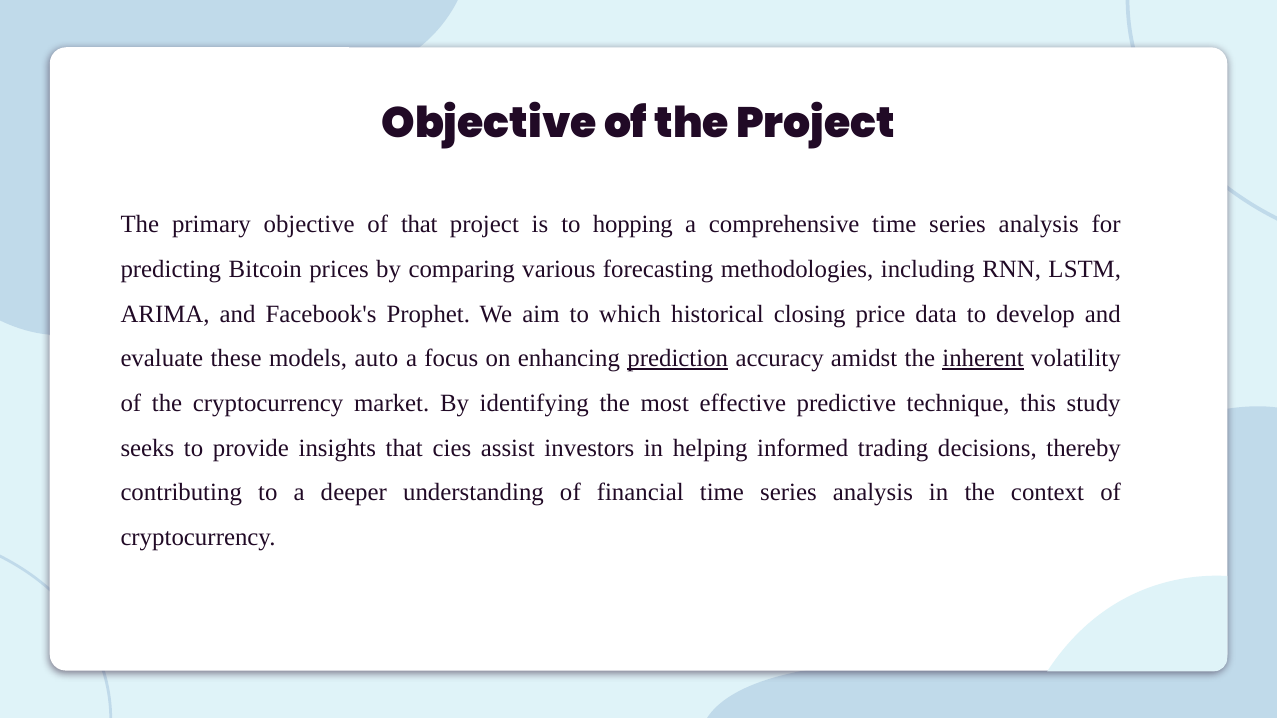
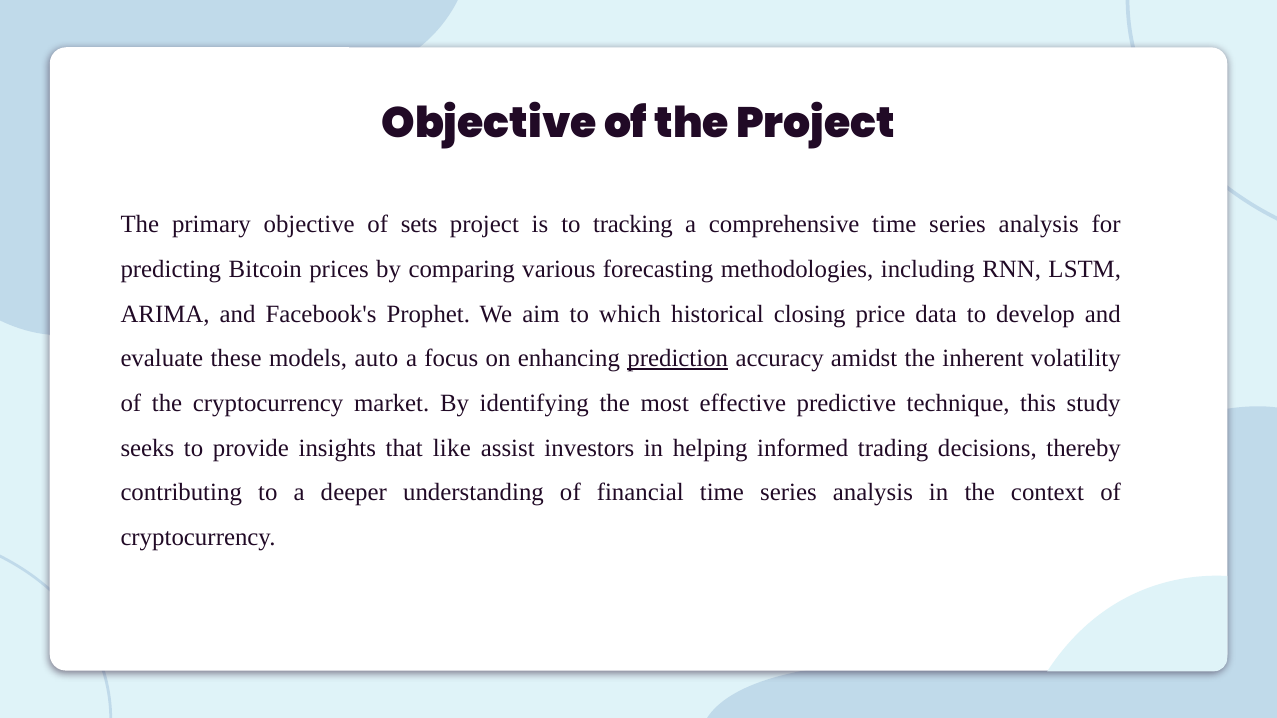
of that: that -> sets
hopping: hopping -> tracking
inherent underline: present -> none
cies: cies -> like
